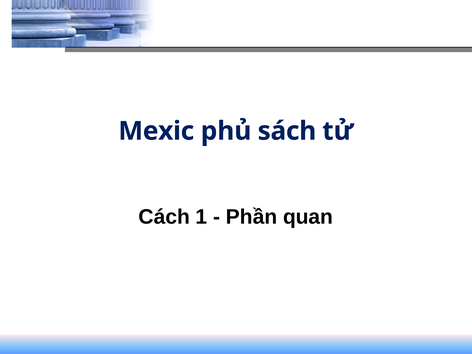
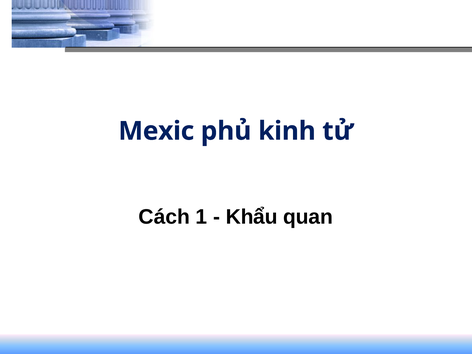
sách: sách -> kinh
Phần: Phần -> Khẩu
